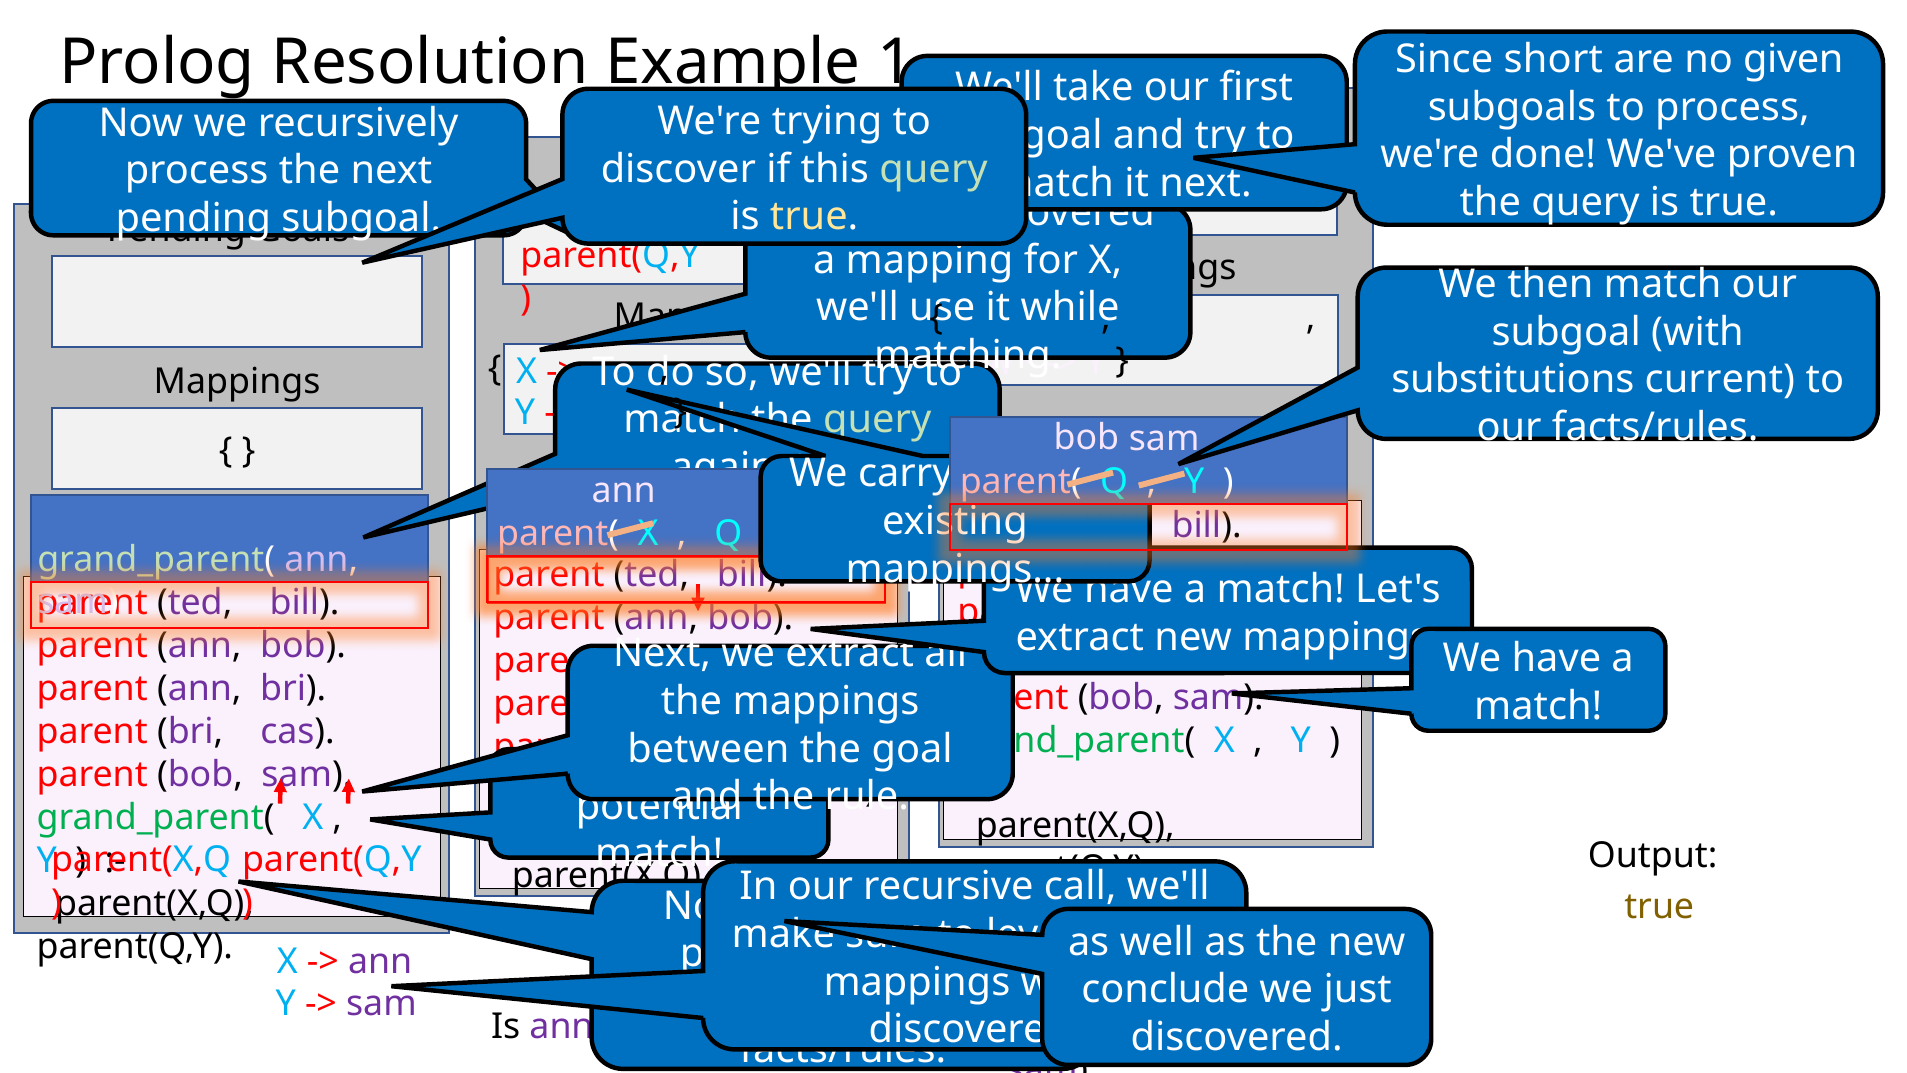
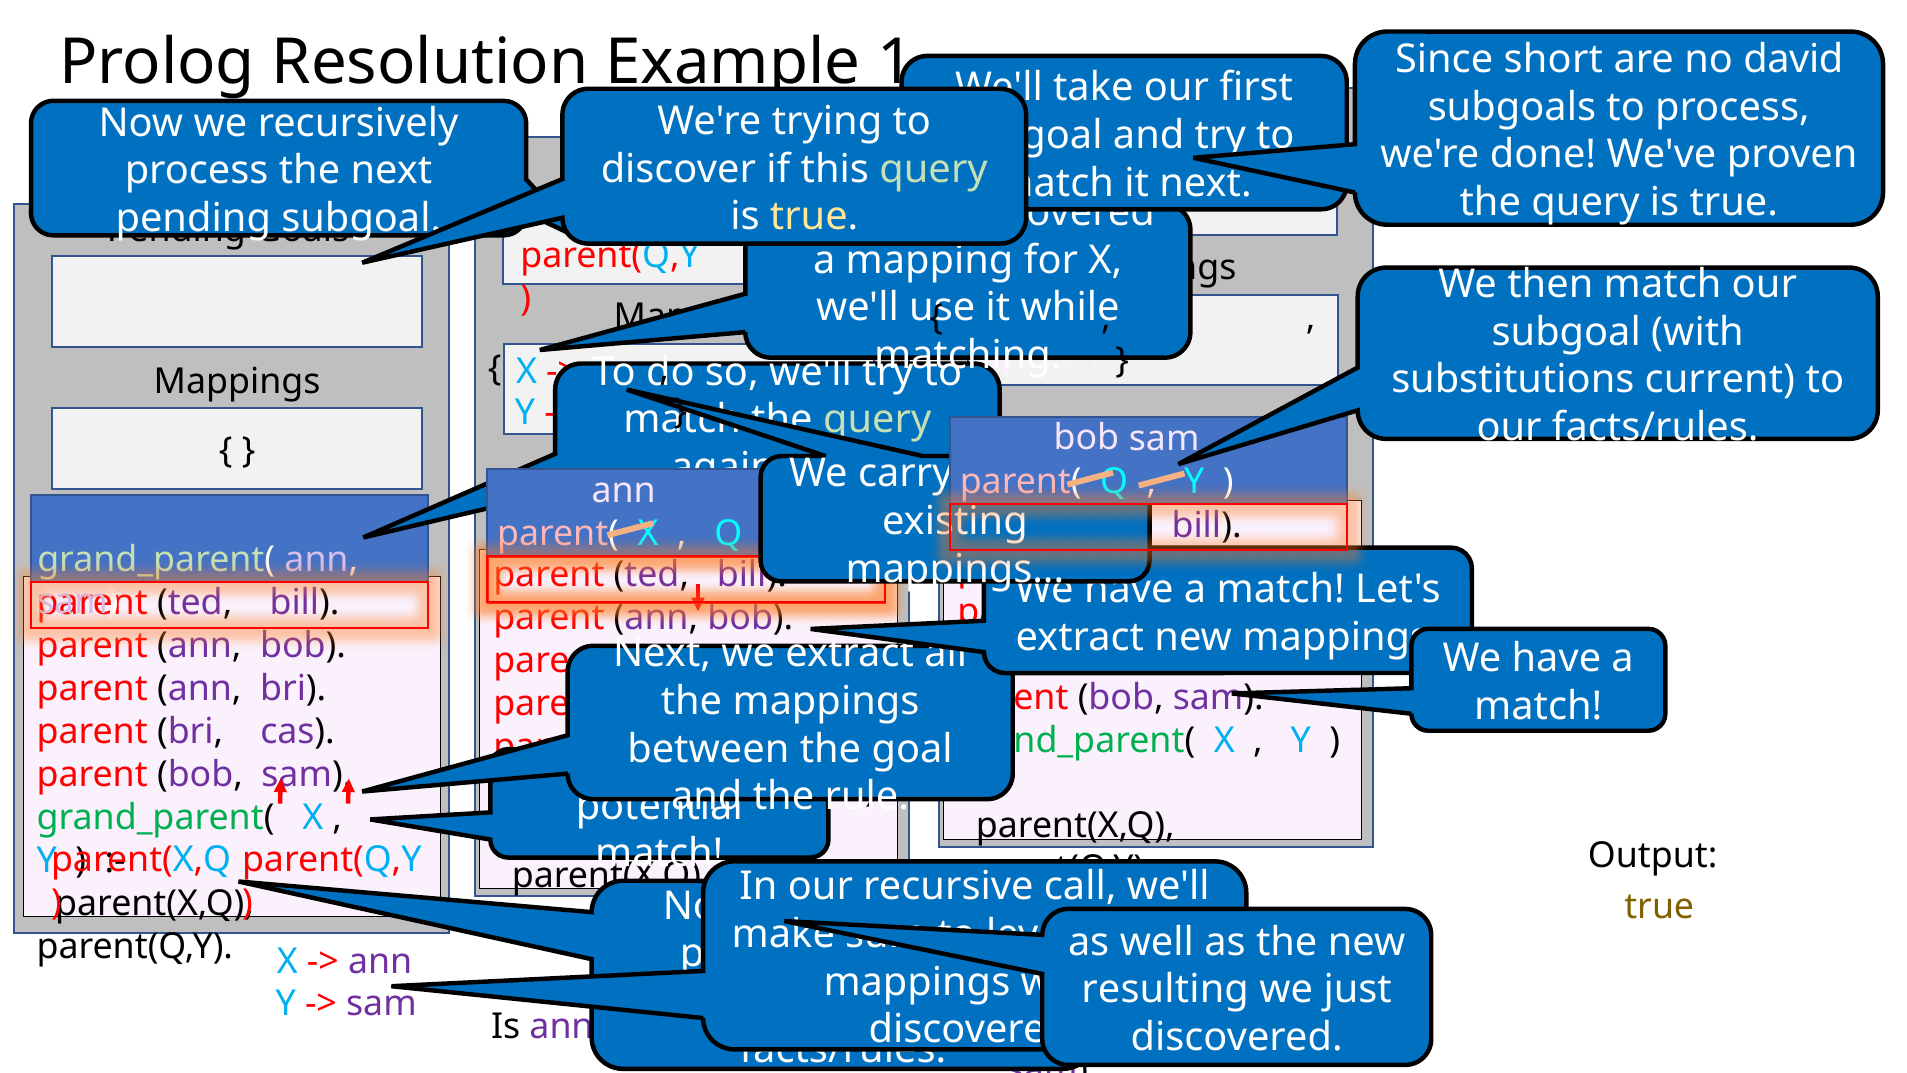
given: given -> david
conclude: conclude -> resulting
